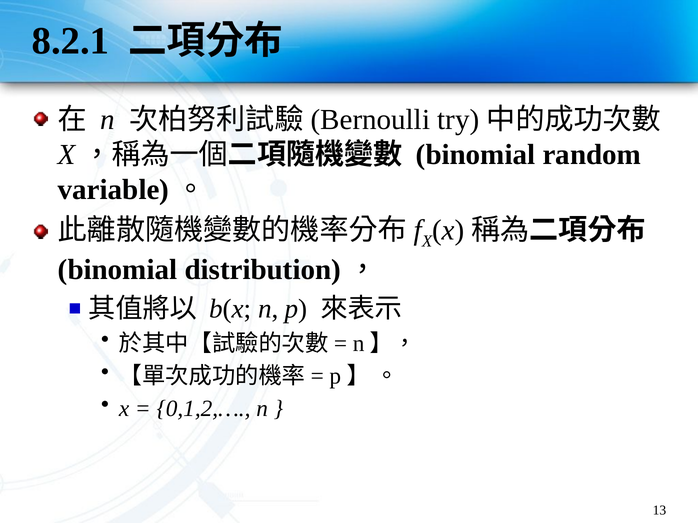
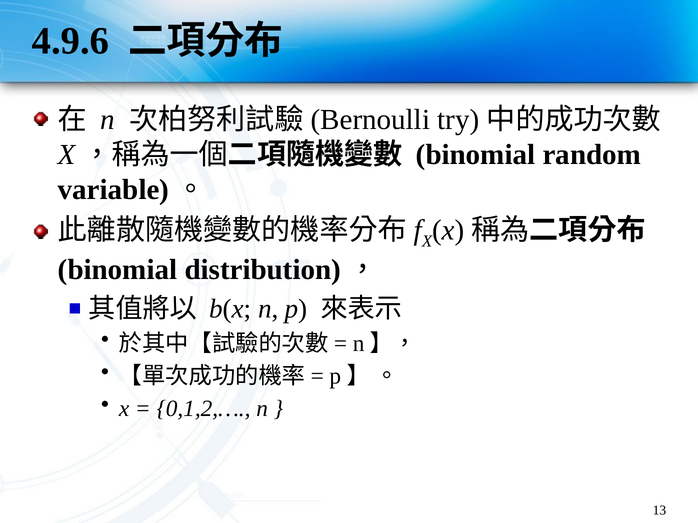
8.2.1: 8.2.1 -> 4.9.6
